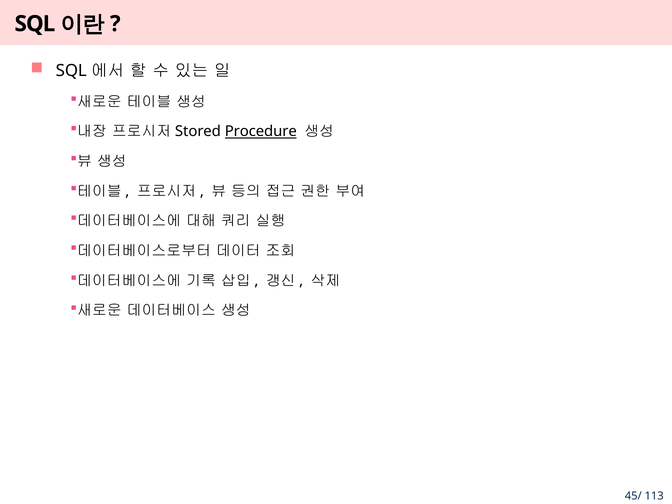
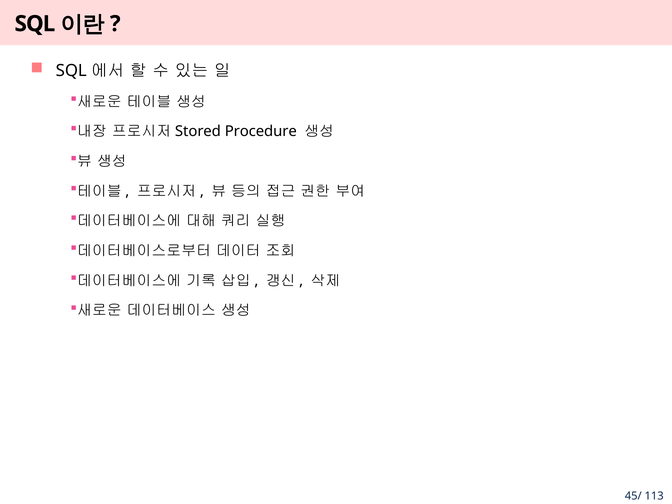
Procedure underline: present -> none
